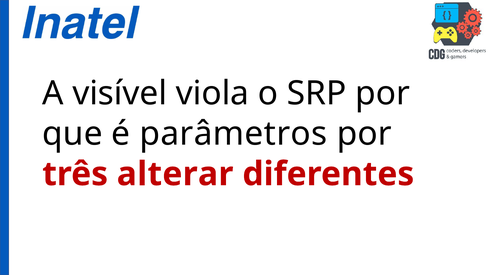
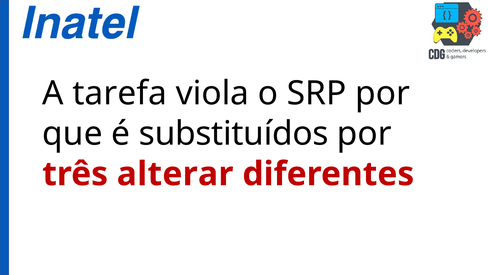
visível: visível -> tarefa
parâmetros: parâmetros -> substituídos
